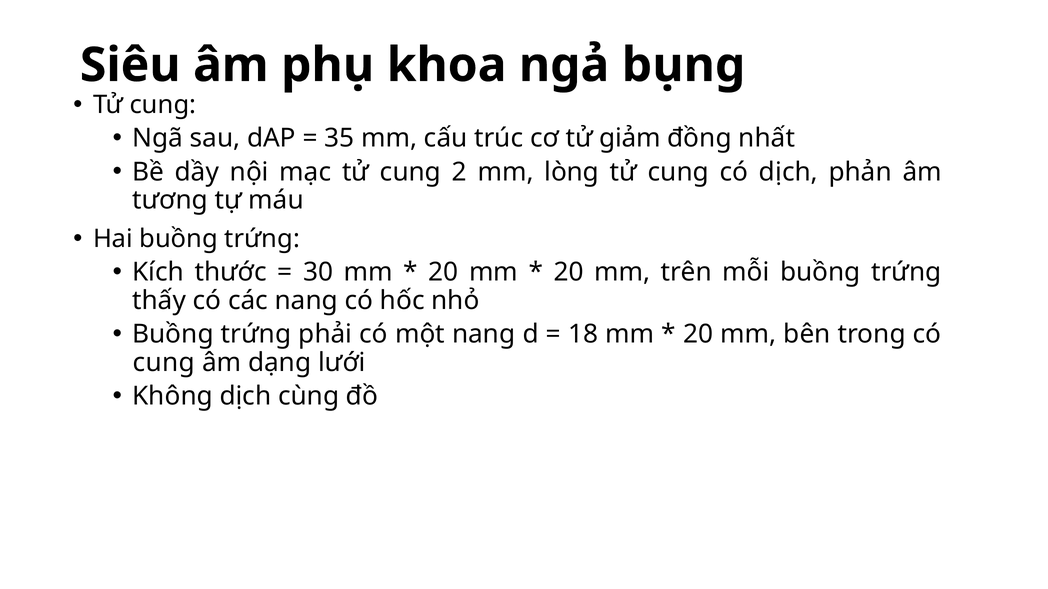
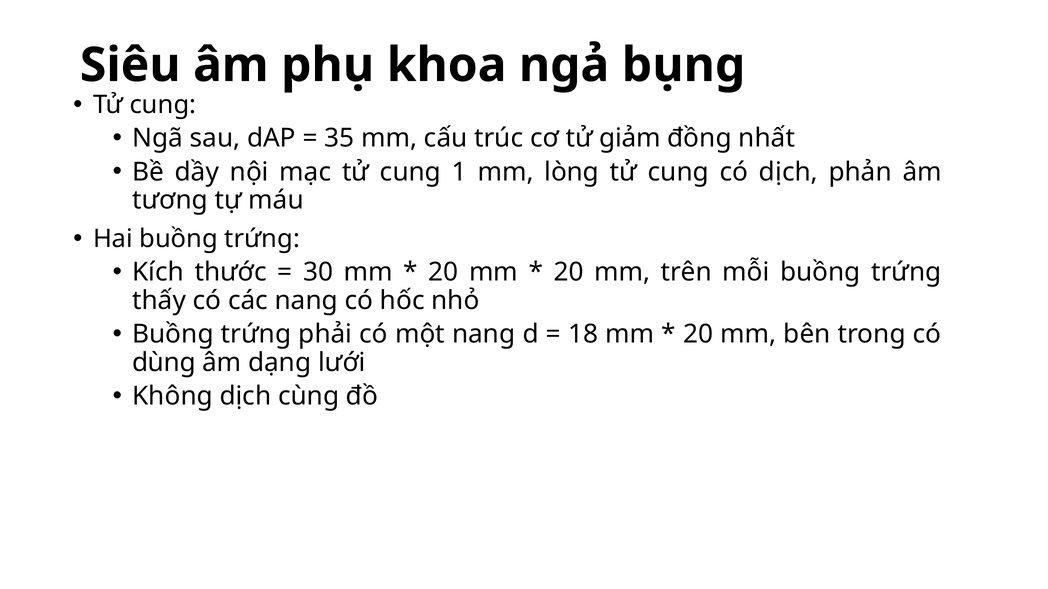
2: 2 -> 1
cung at (164, 363): cung -> dùng
